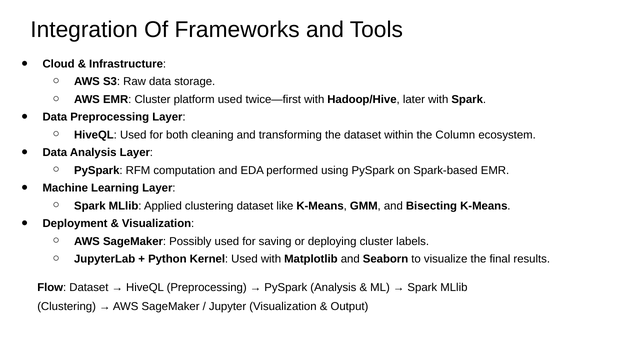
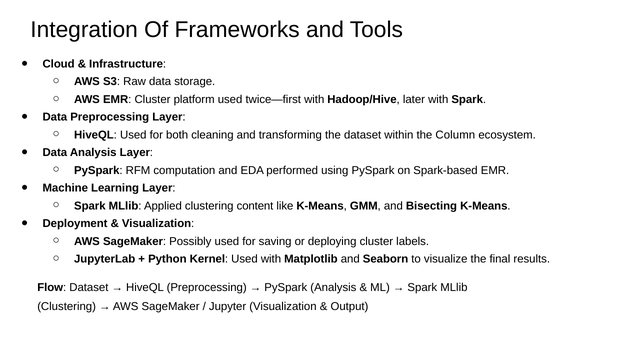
clustering dataset: dataset -> content
